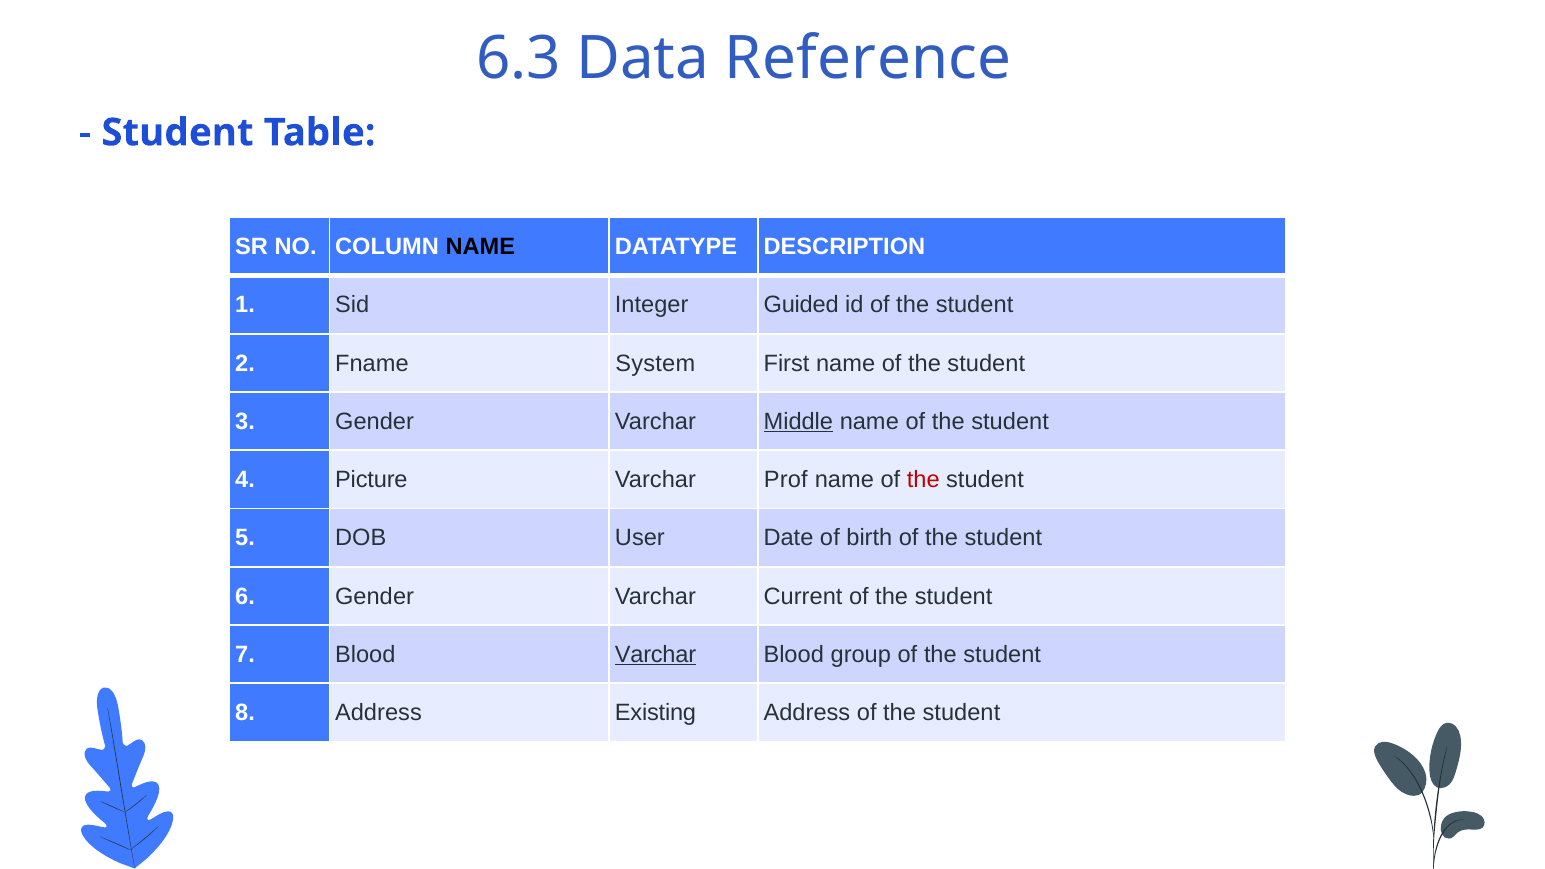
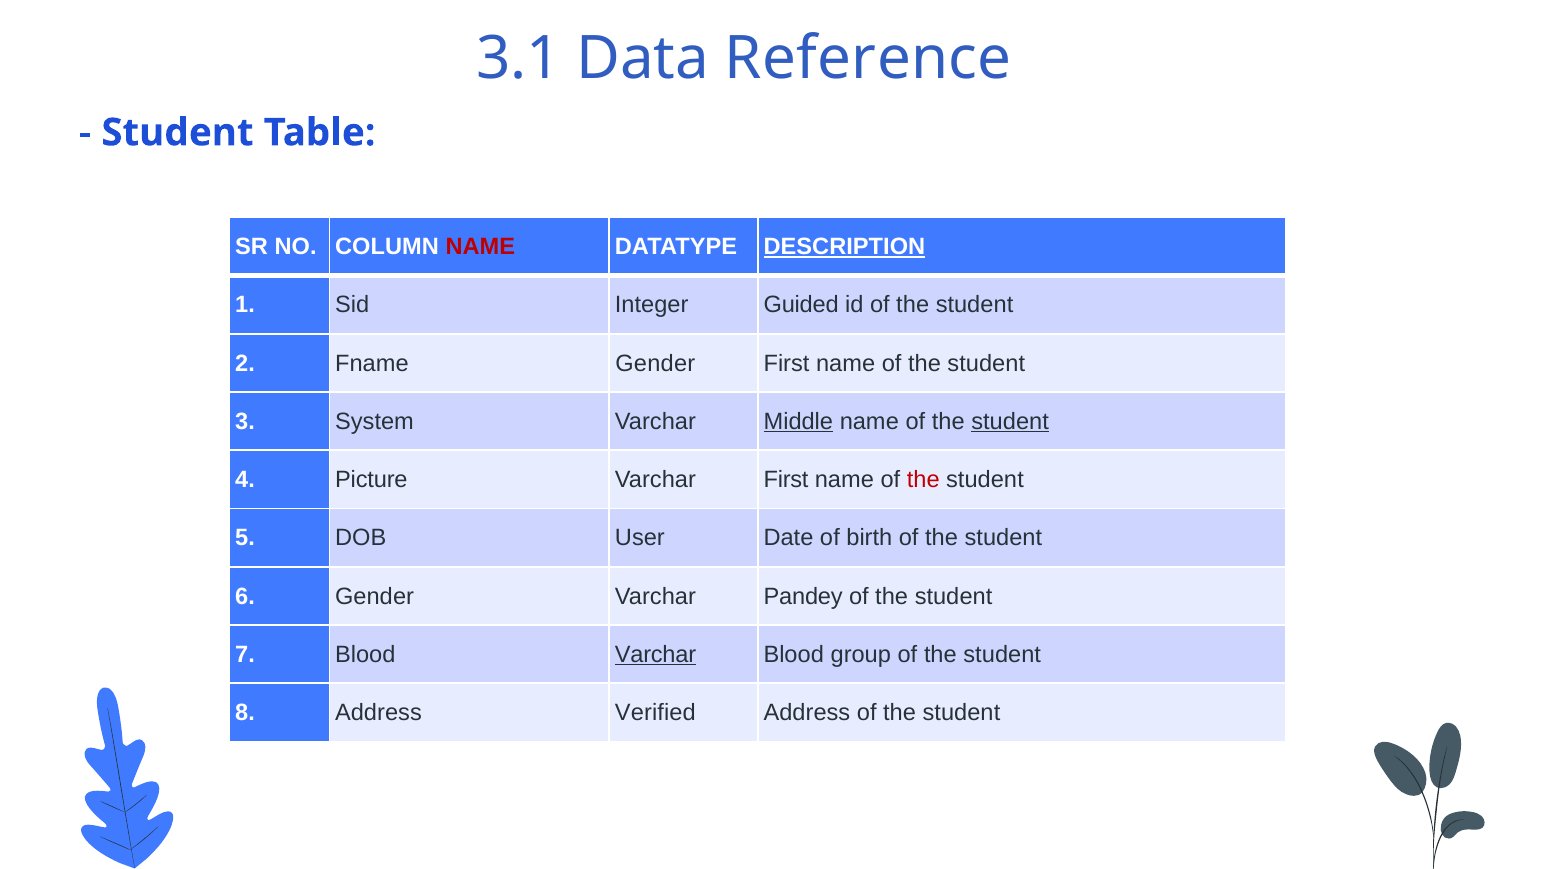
6.3: 6.3 -> 3.1
NAME at (480, 247) colour: black -> red
DESCRIPTION underline: none -> present
Fname System: System -> Gender
3 Gender: Gender -> System
student at (1010, 422) underline: none -> present
Varchar Prof: Prof -> First
Current: Current -> Pandey
Existing: Existing -> Verified
